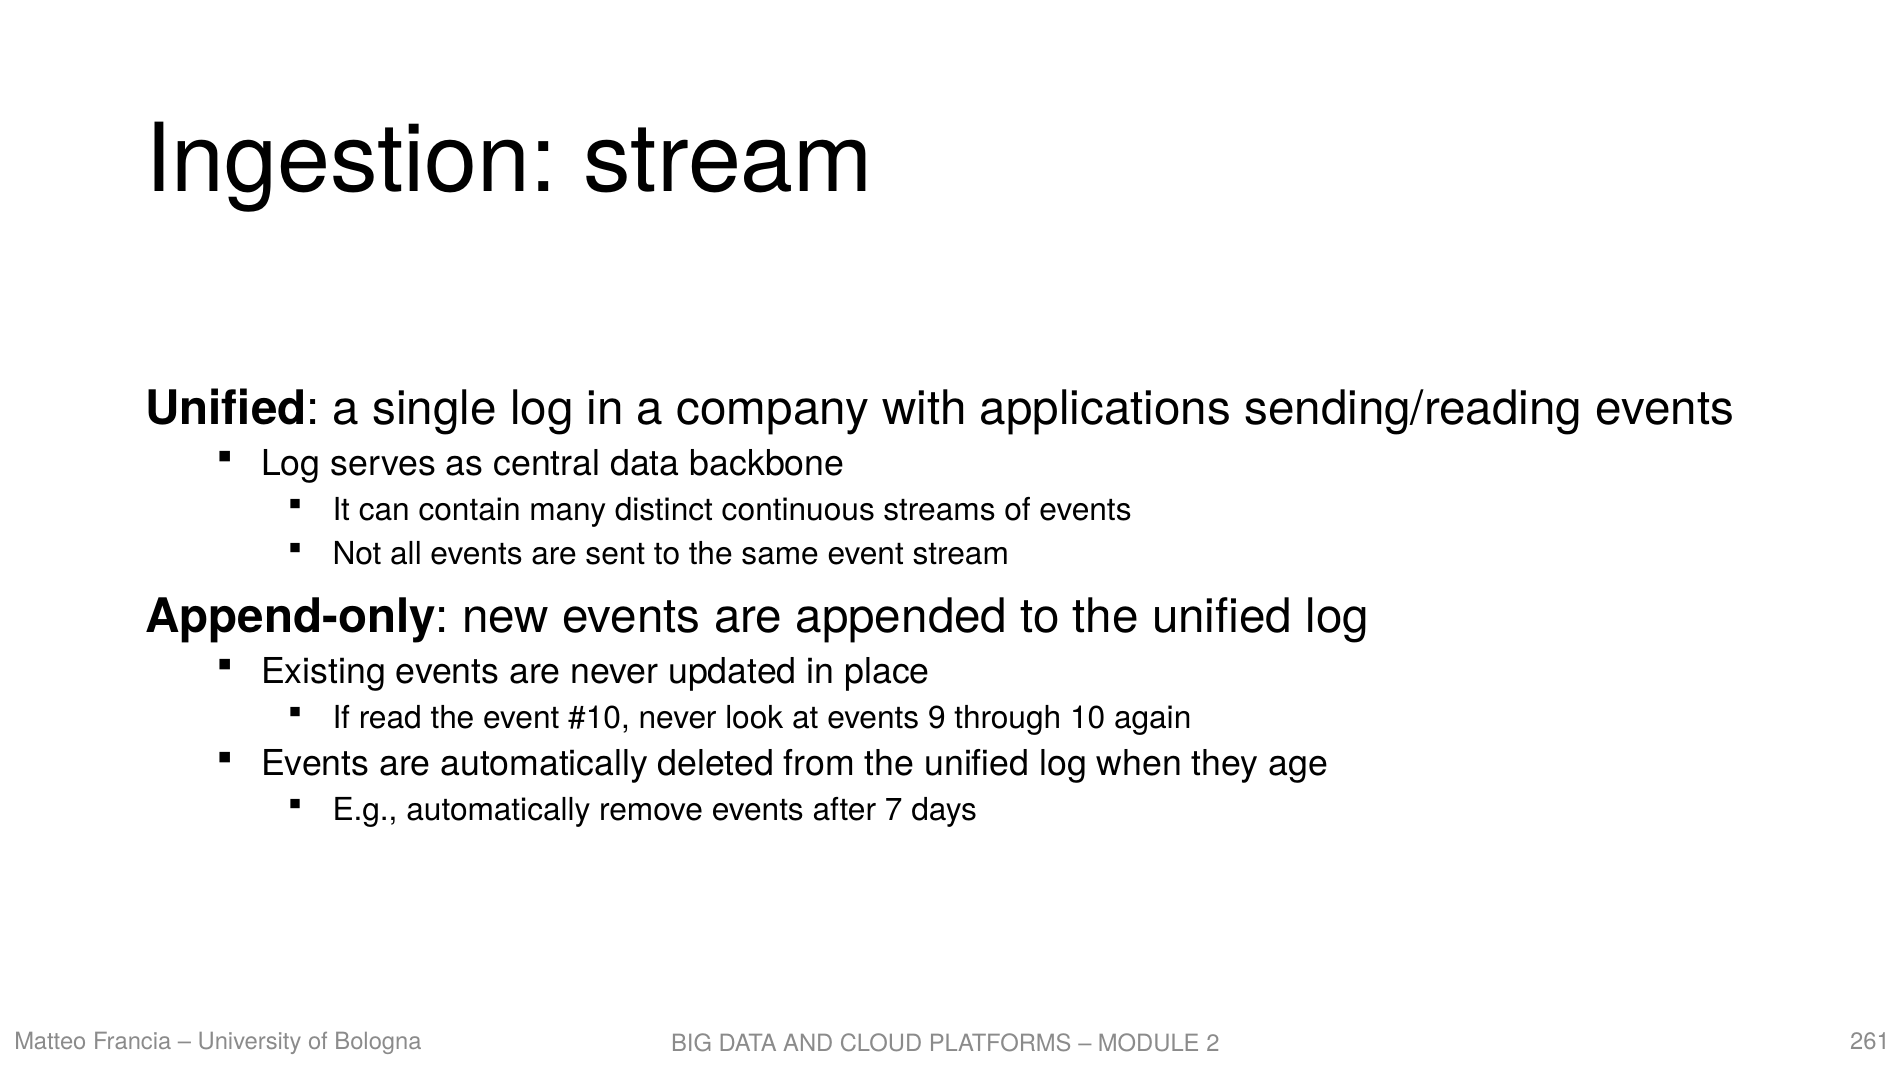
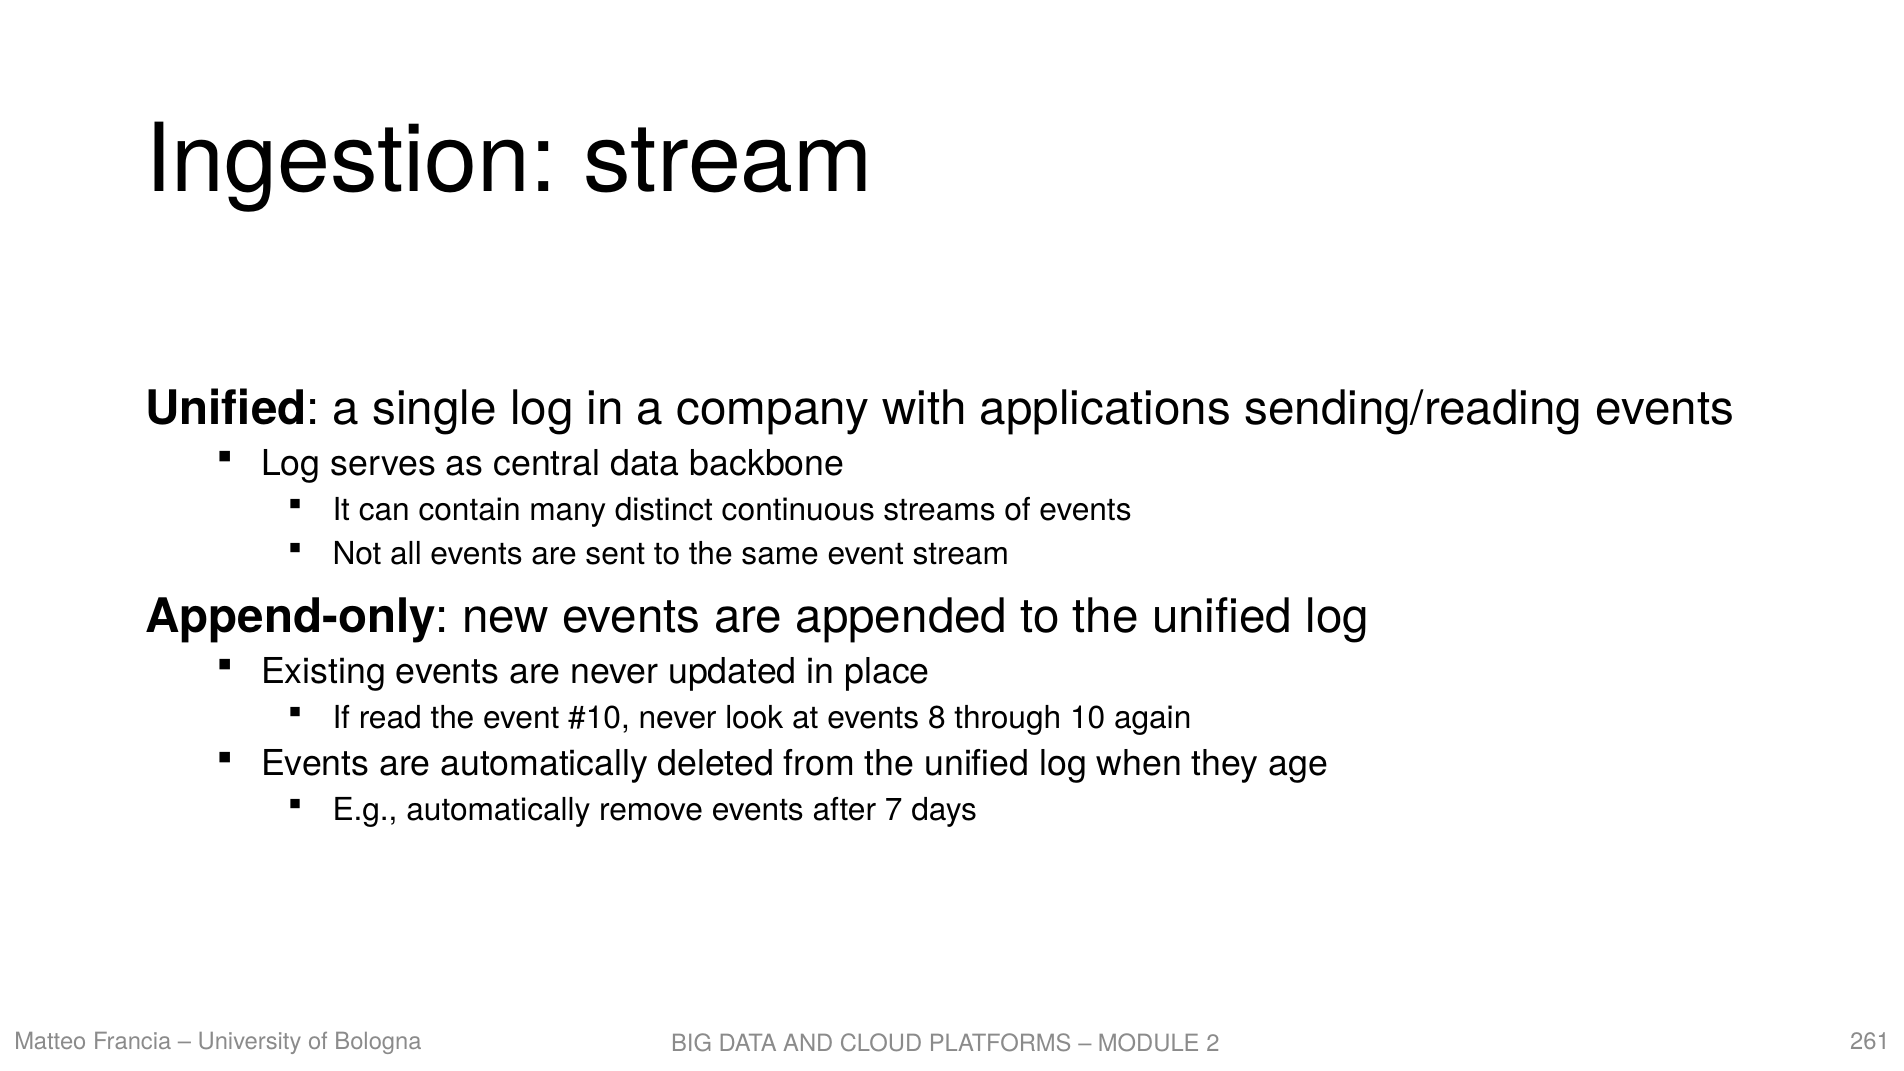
9: 9 -> 8
